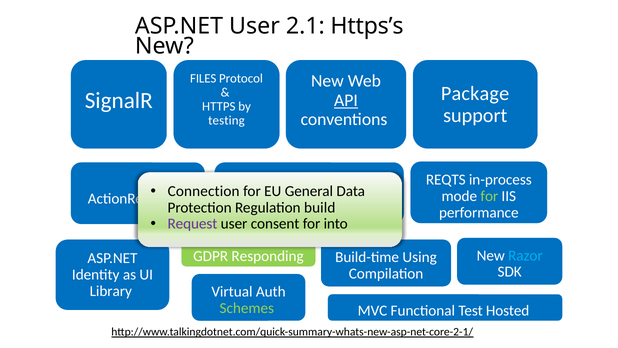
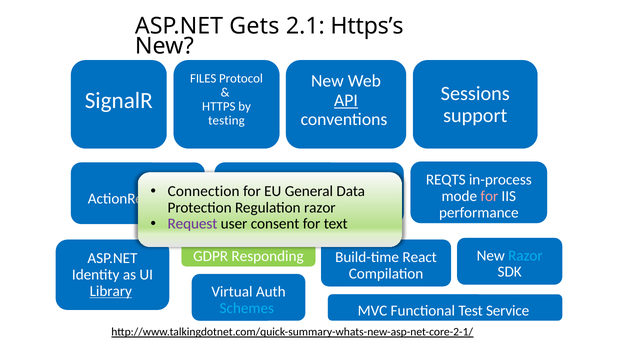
ASP.NET User: User -> Gets
Package: Package -> Sessions
for at (489, 196) colour: light green -> pink
Regulation build: build -> razor
into: into -> text
Using: Using -> React
Library underline: none -> present
Schemes colour: light green -> light blue
Hosted: Hosted -> Service
